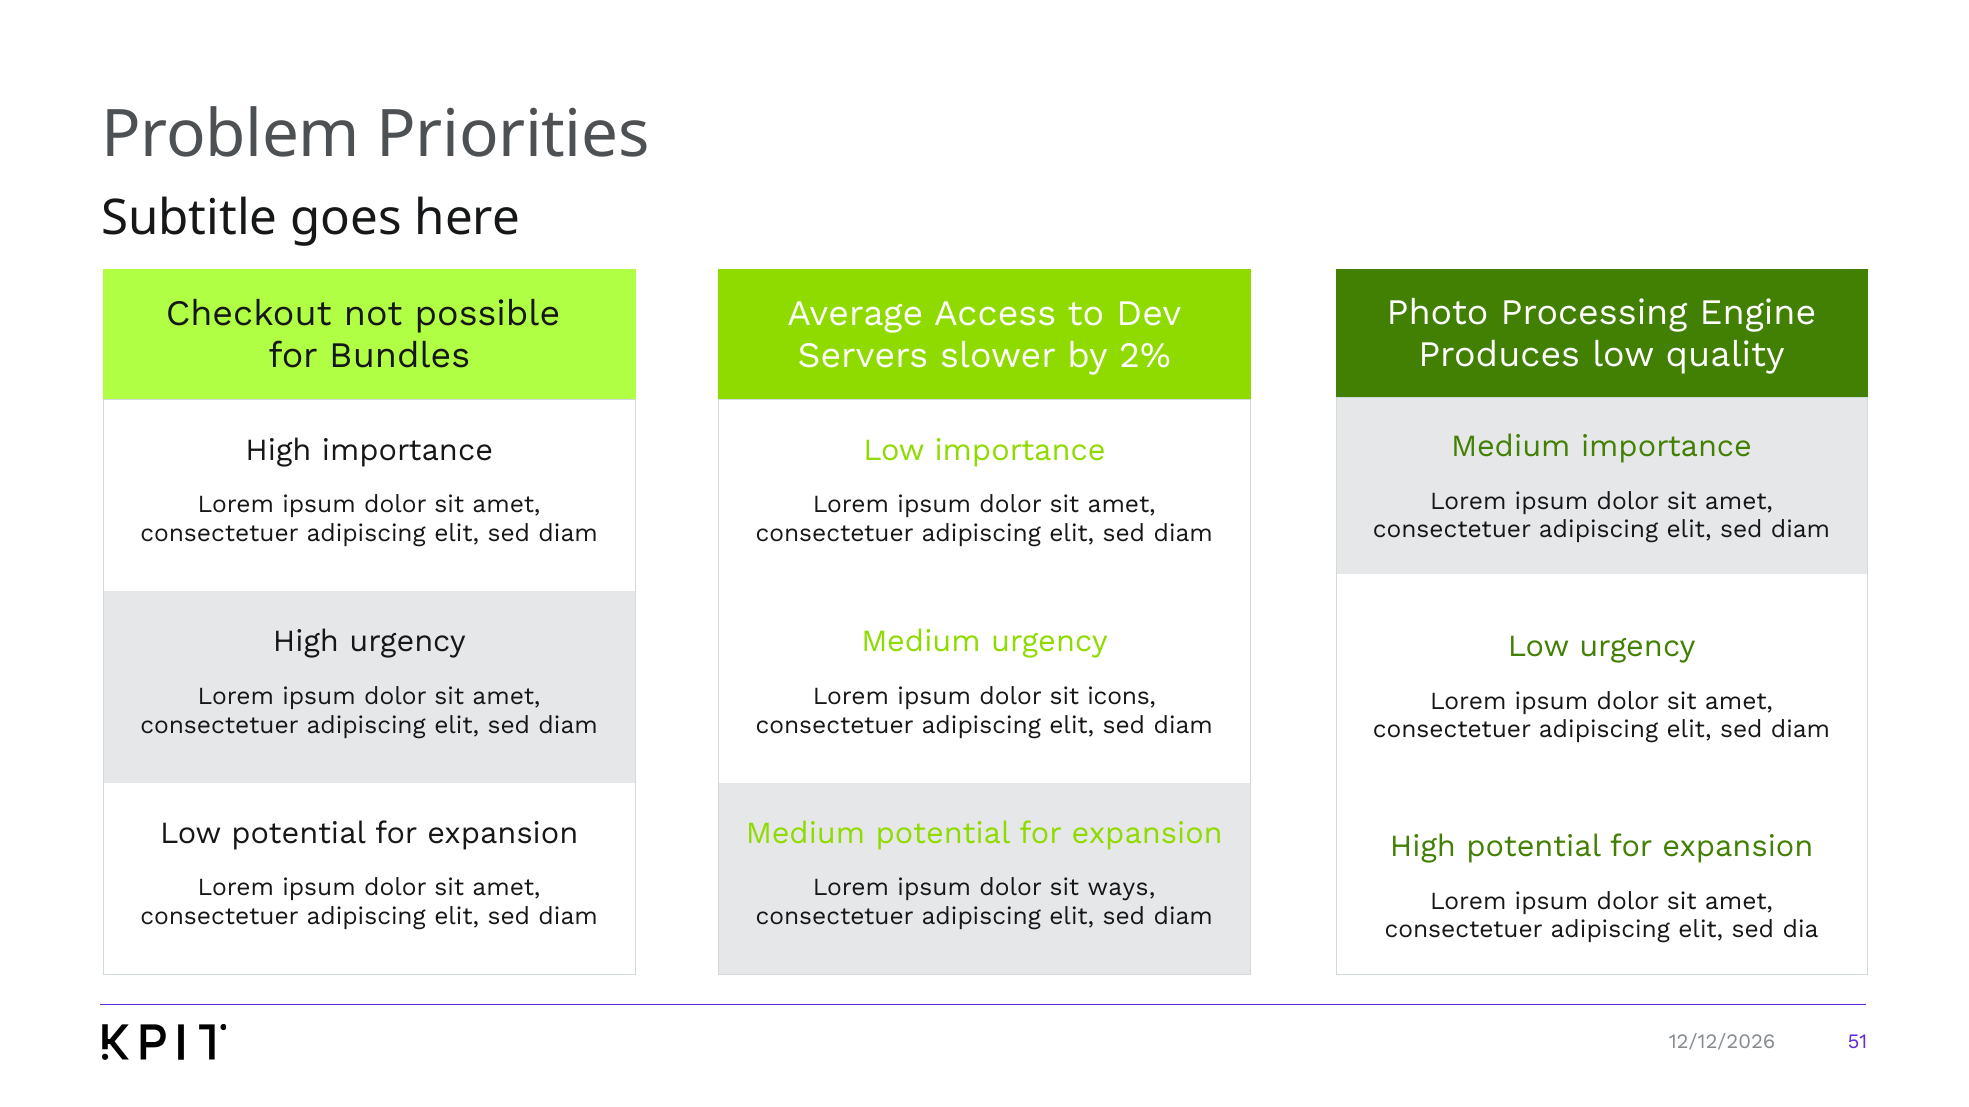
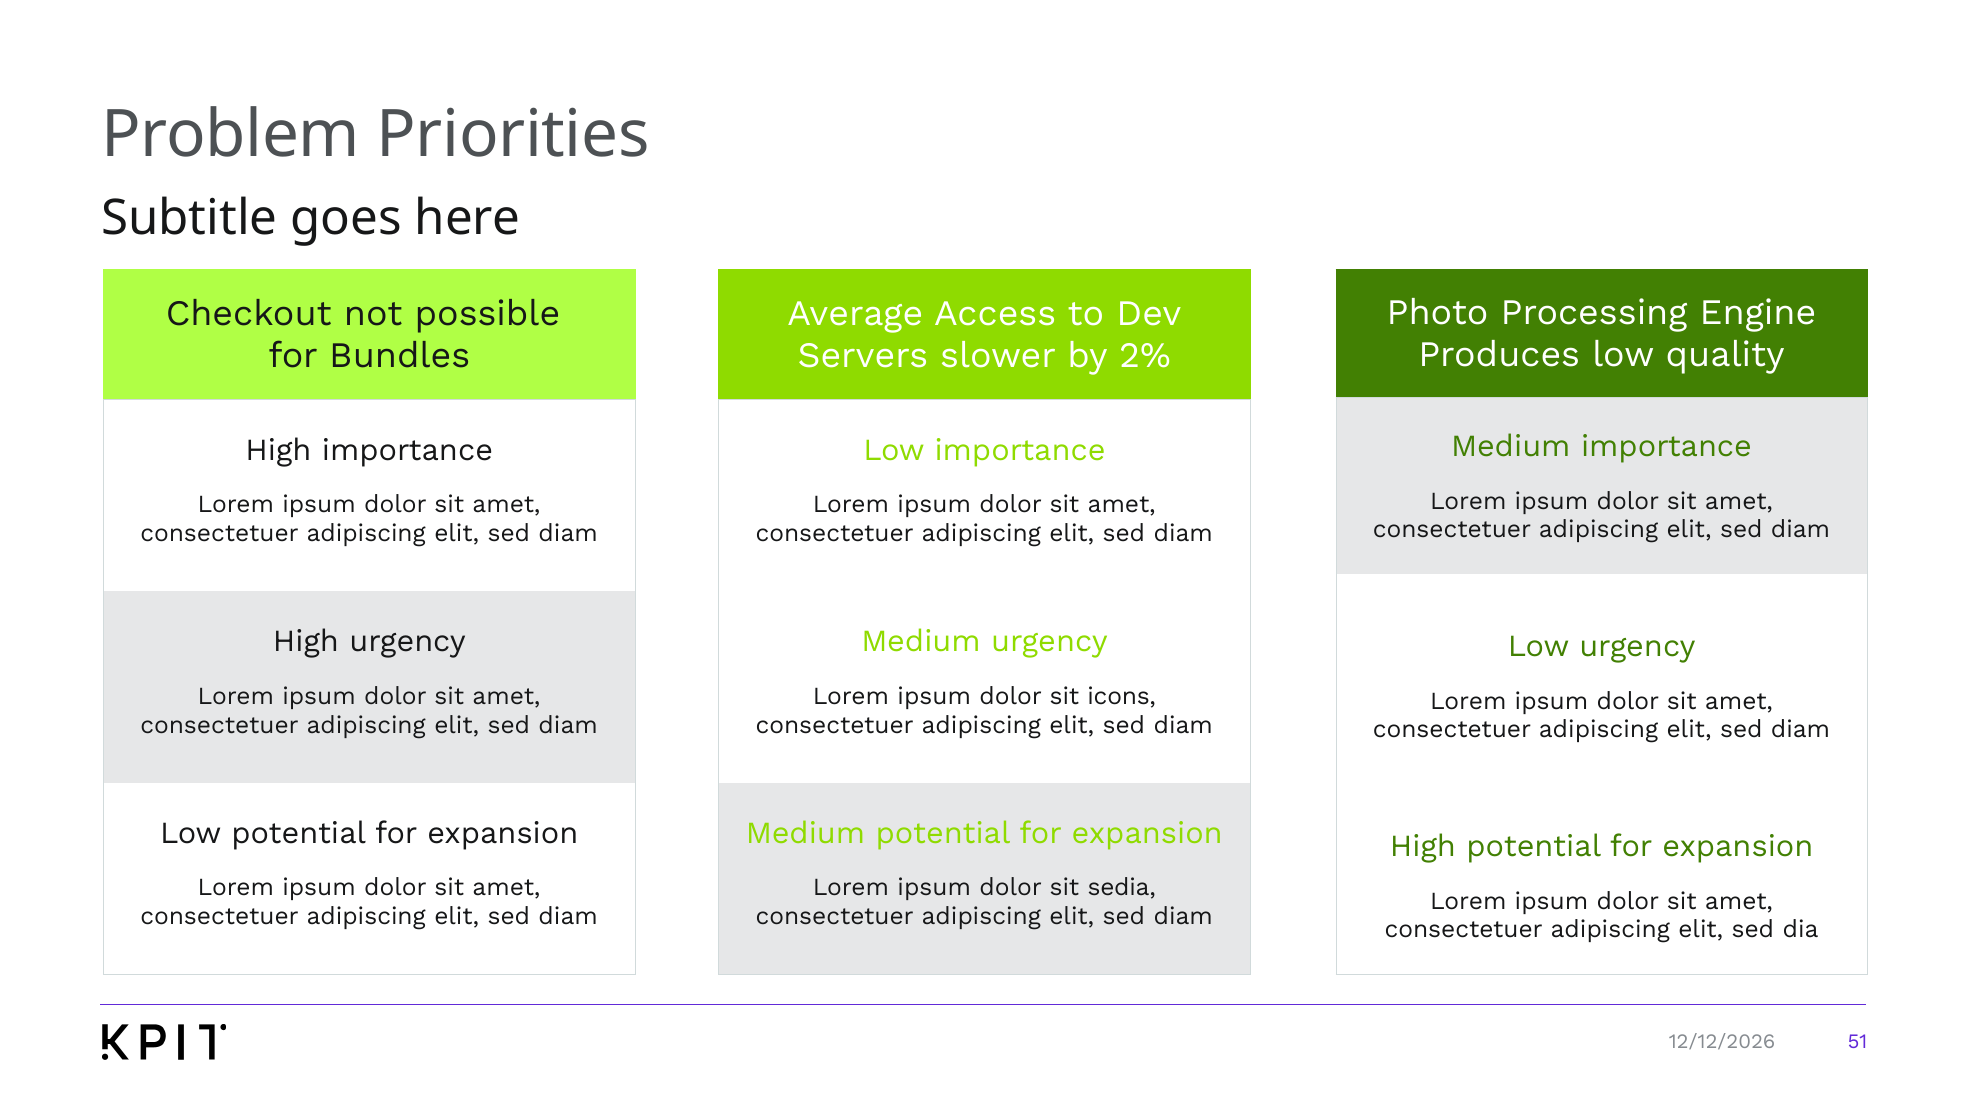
ways: ways -> sedia
